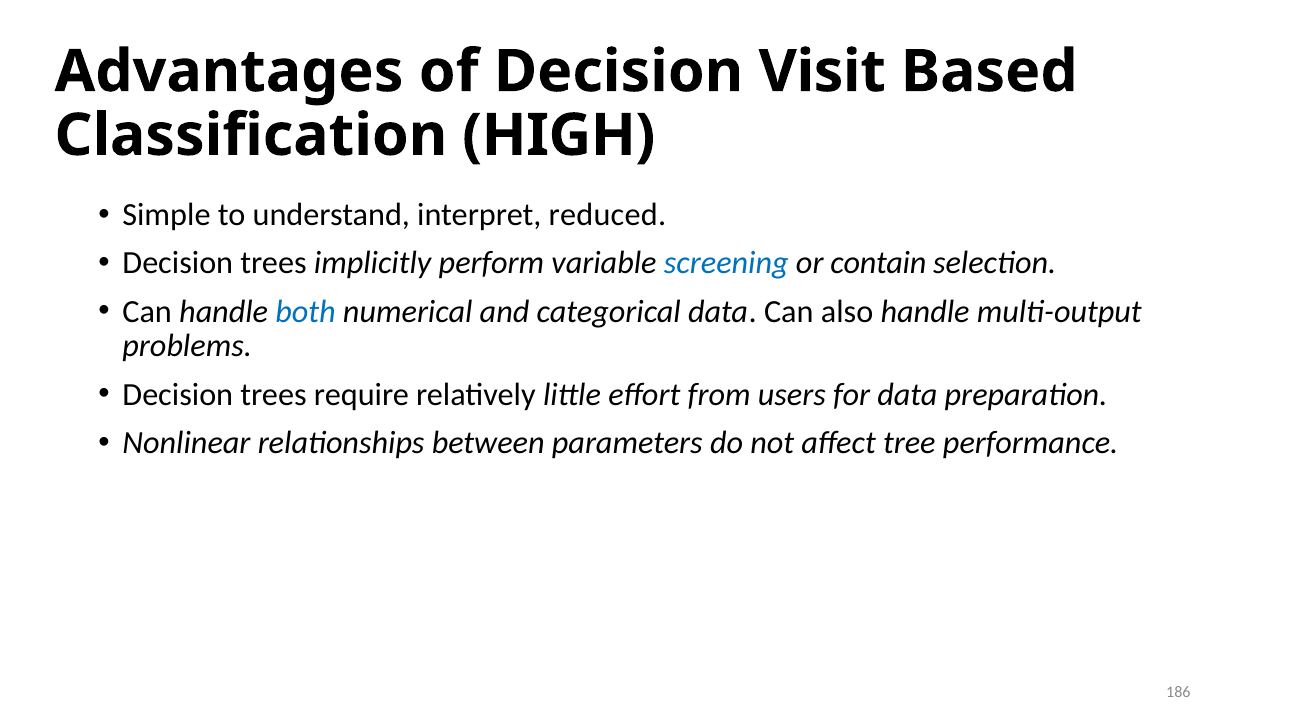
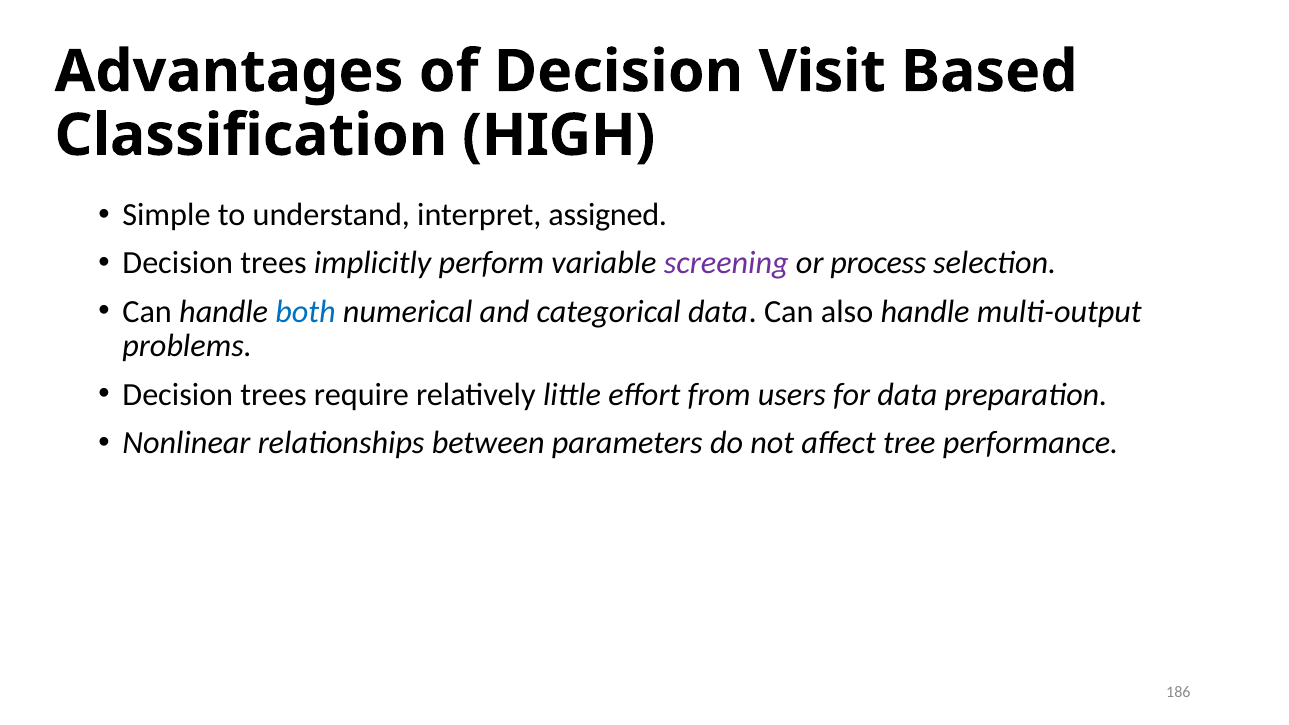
reduced: reduced -> assigned
screening colour: blue -> purple
contain: contain -> process
